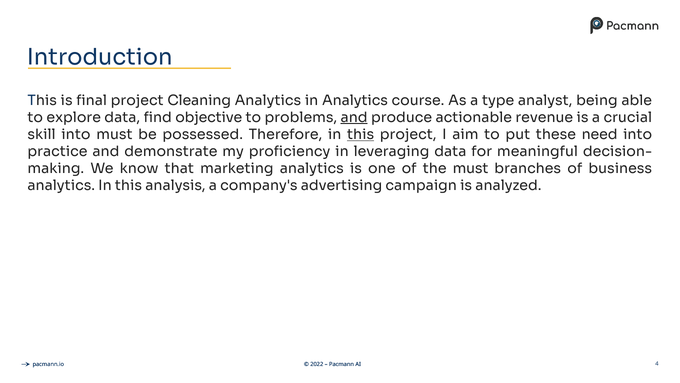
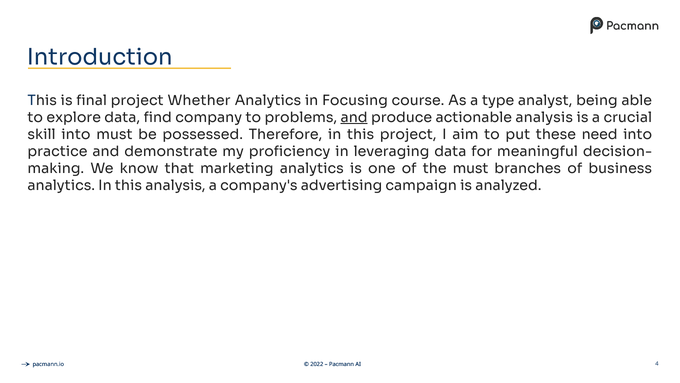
Cleaning: Cleaning -> Whether
in Analytics: Analytics -> Focusing
objective: objective -> company
actionable revenue: revenue -> analysis
this at (361, 134) underline: present -> none
